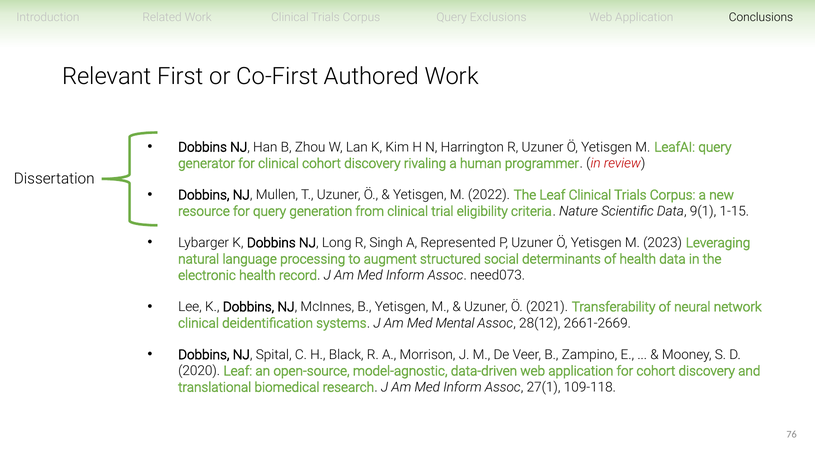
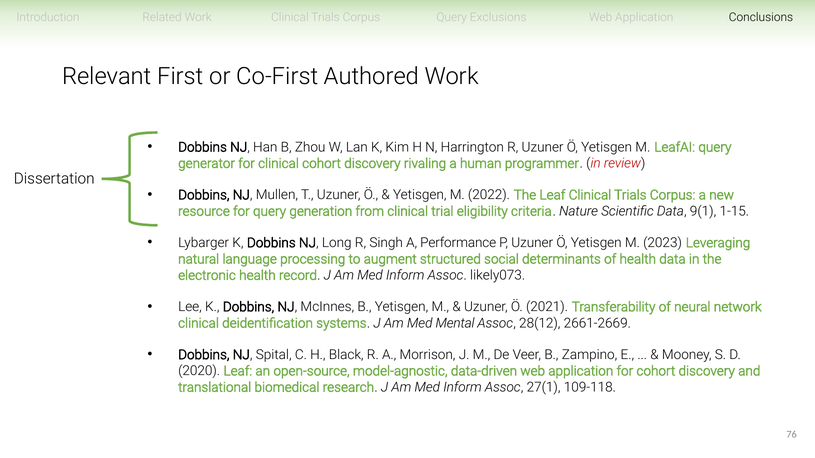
Represented: Represented -> Performance
need073: need073 -> likely073
